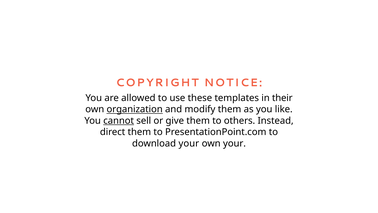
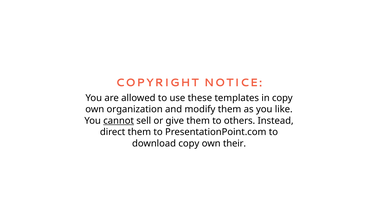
in their: their -> copy
organization underline: present -> none
download your: your -> copy
own your: your -> their
